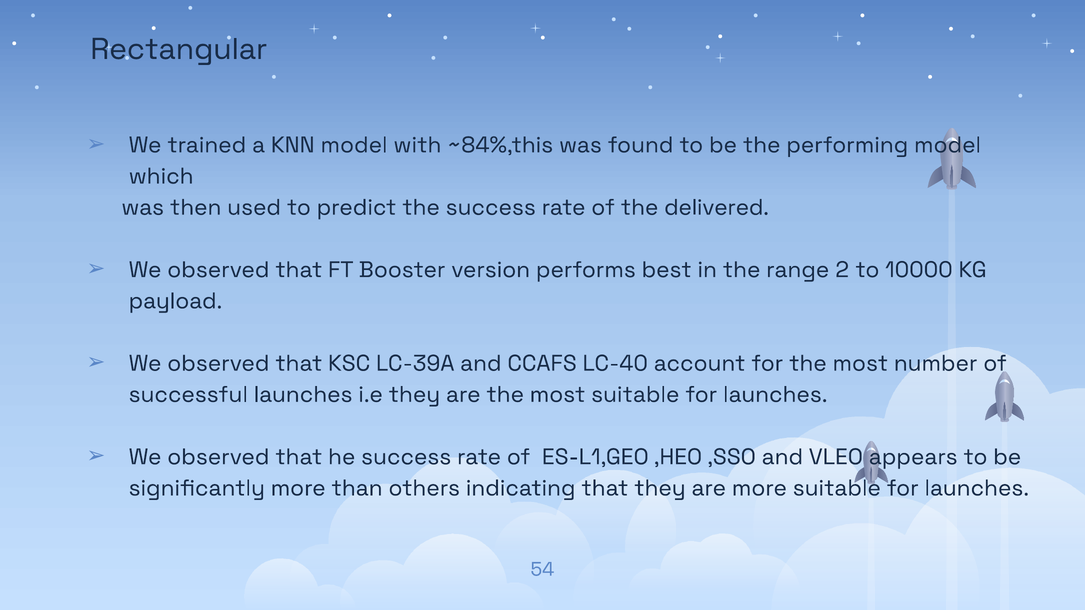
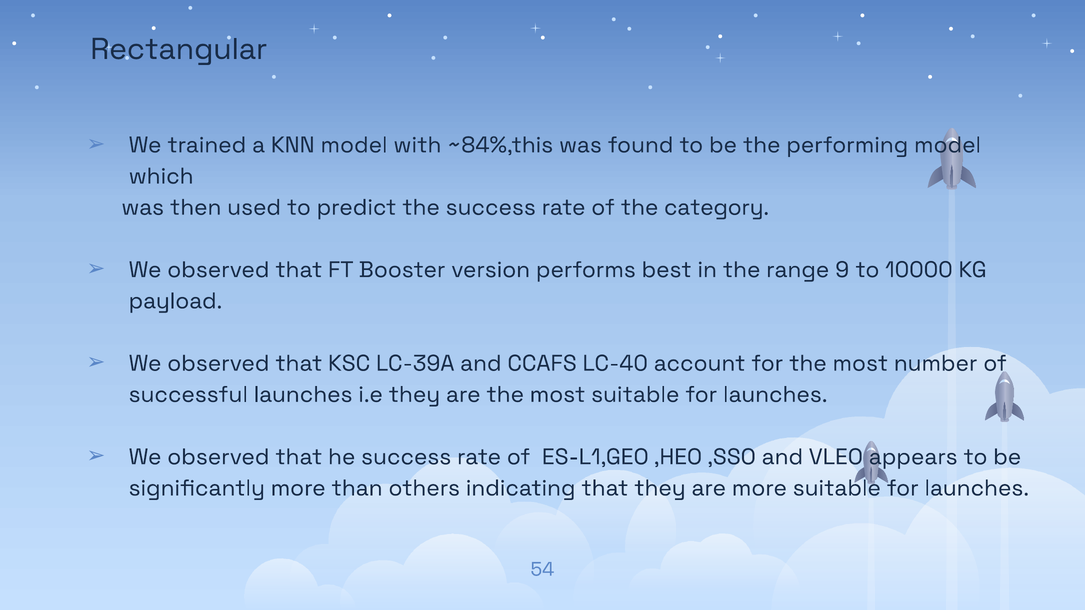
delivered: delivered -> category
2: 2 -> 9
